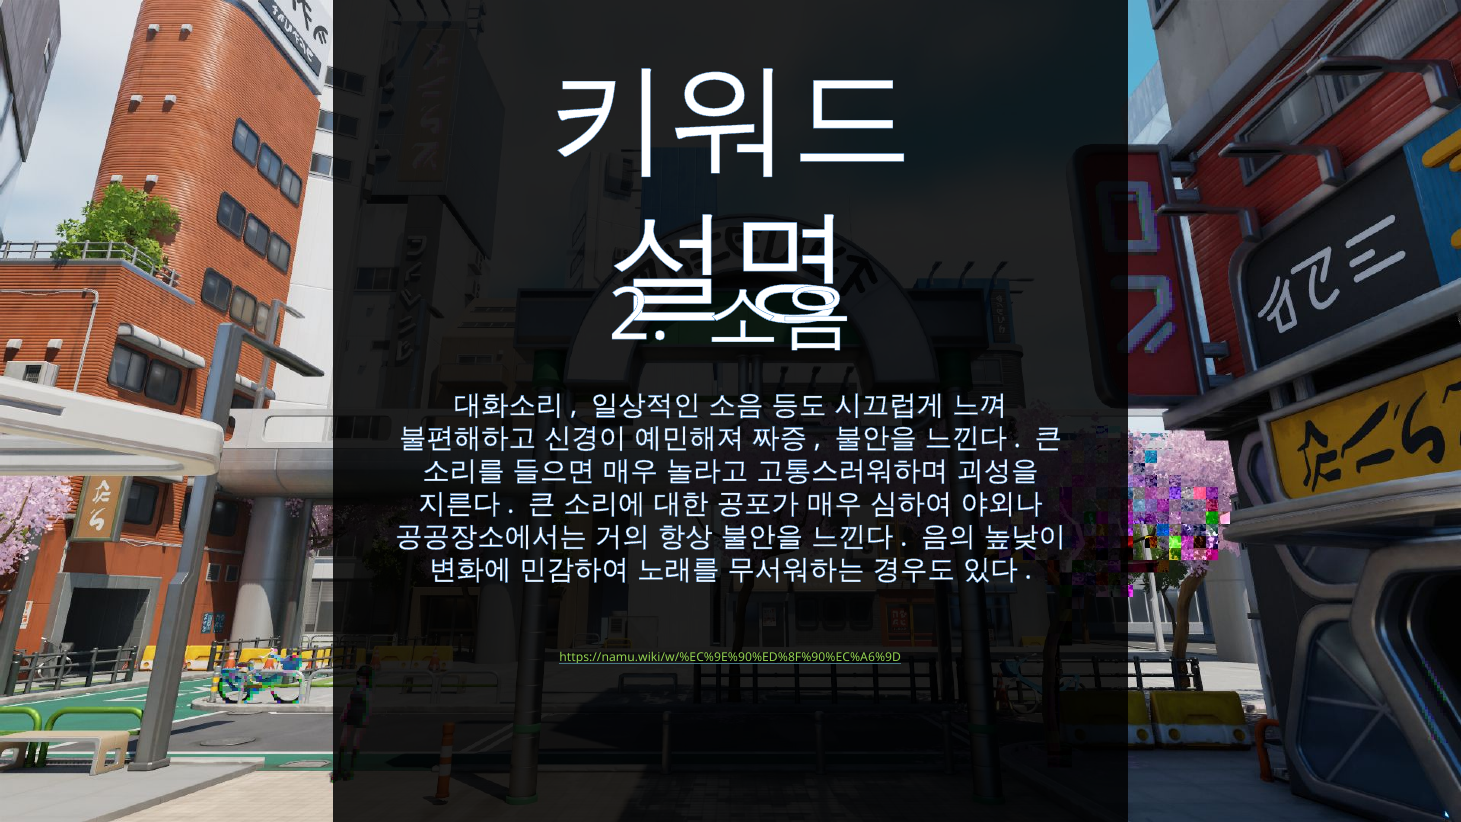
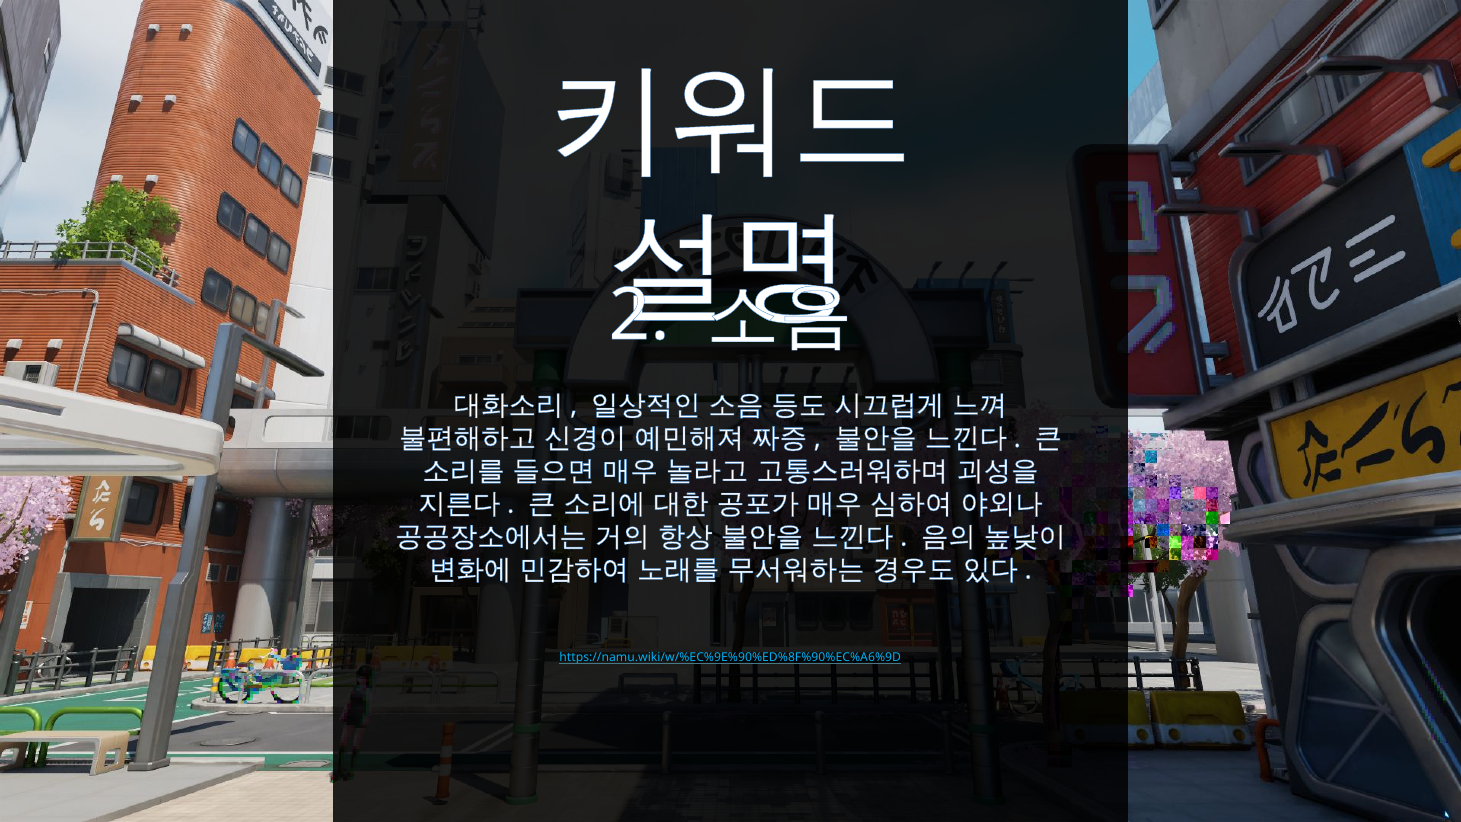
https://namu.wiki/w/%EC%9E%90%ED%8F%90%EC%A6%9D colour: light green -> light blue
